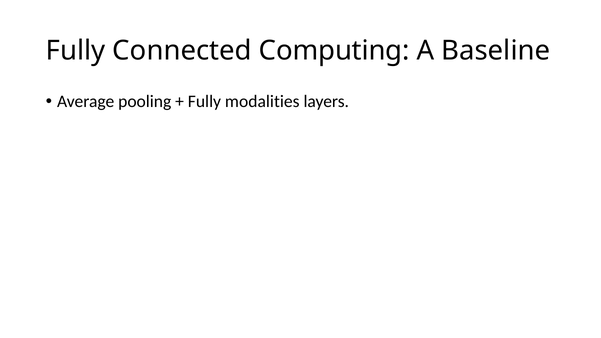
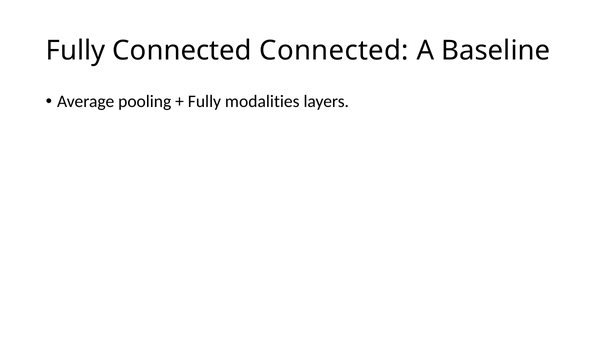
Connected Computing: Computing -> Connected
